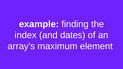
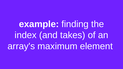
dates: dates -> takes
